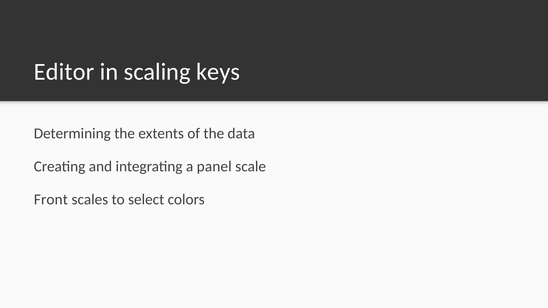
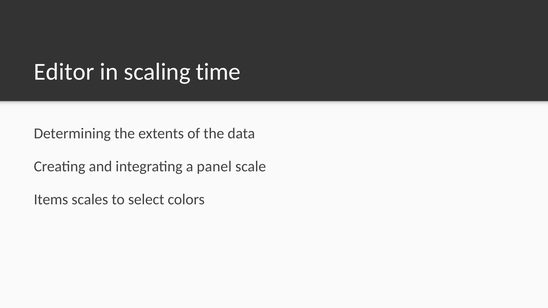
keys: keys -> time
Front: Front -> Items
